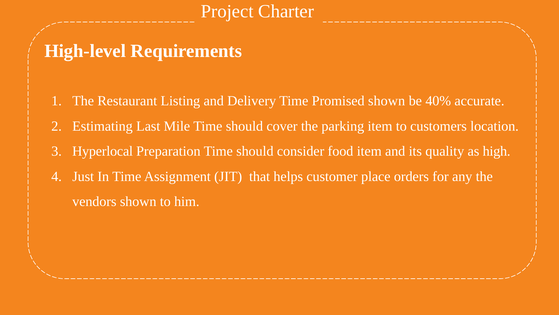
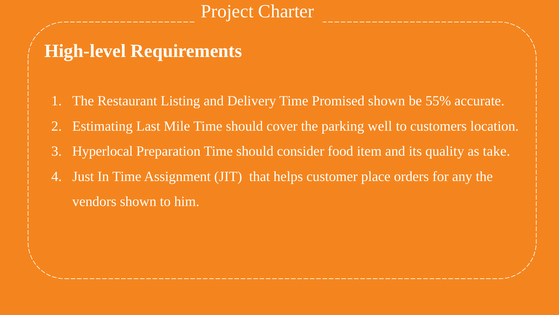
40%: 40% -> 55%
parking item: item -> well
high: high -> take
